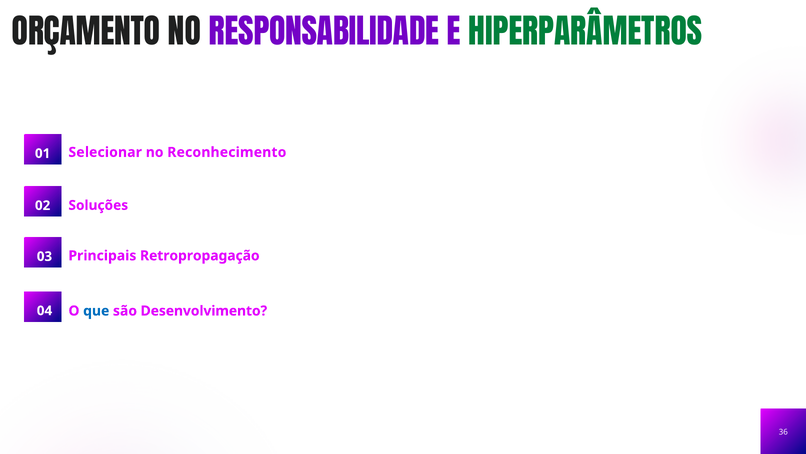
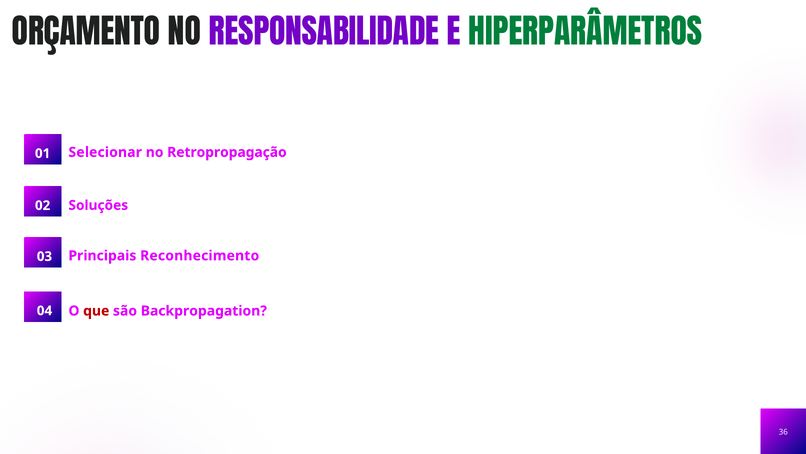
Reconhecimento: Reconhecimento -> Retropropagação
Retropropagação: Retropropagação -> Reconhecimento
que colour: blue -> red
Desenvolvimento: Desenvolvimento -> Backpropagation
